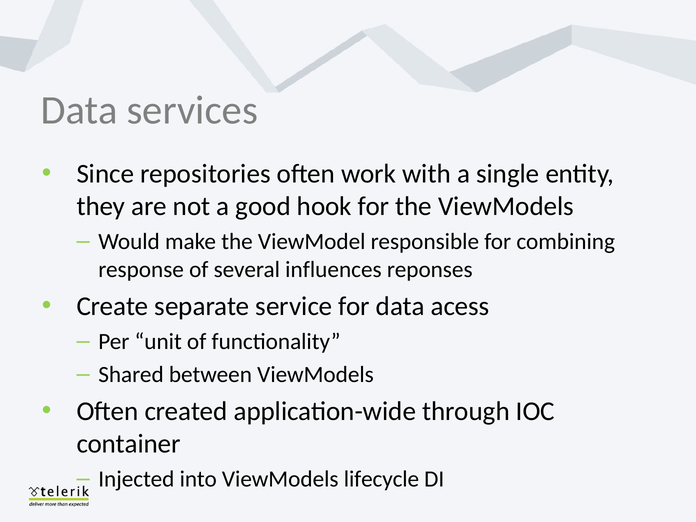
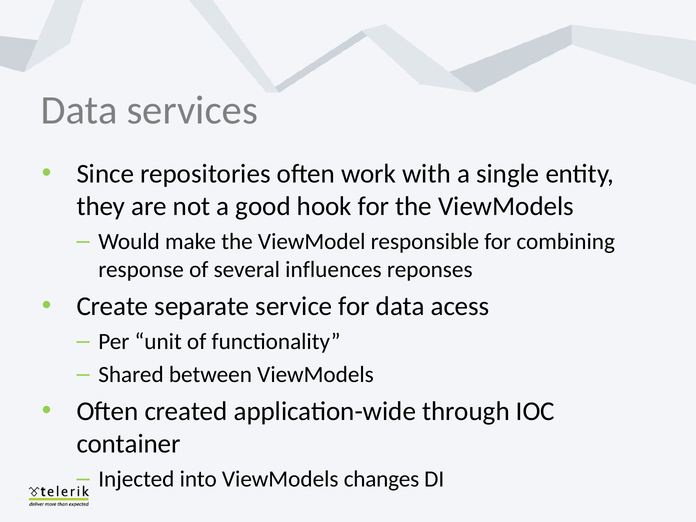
lifecycle: lifecycle -> changes
